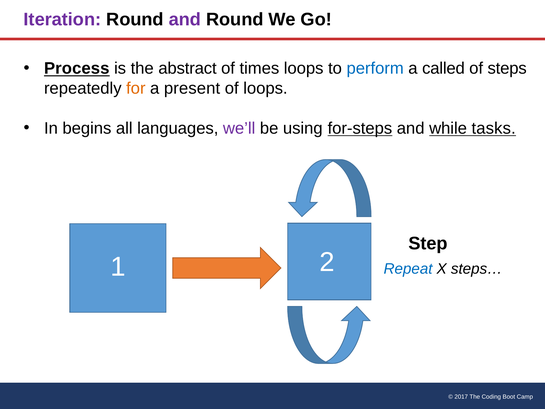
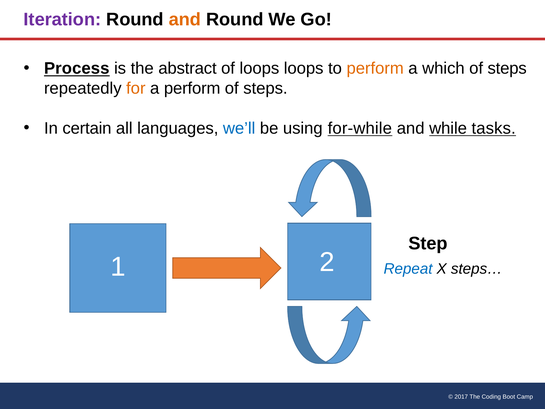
and at (185, 19) colour: purple -> orange
of times: times -> loops
perform at (375, 68) colour: blue -> orange
called: called -> which
a present: present -> perform
loops at (265, 88): loops -> steps
begins: begins -> certain
we’ll colour: purple -> blue
for-steps: for-steps -> for-while
